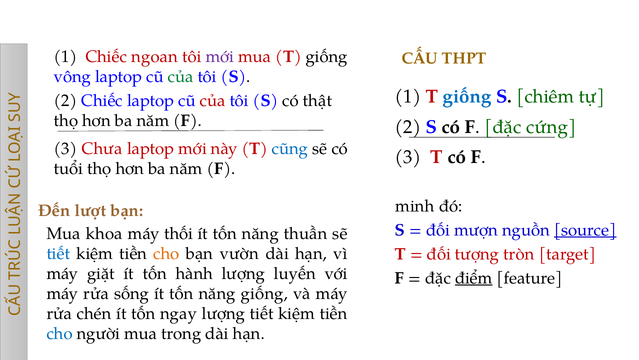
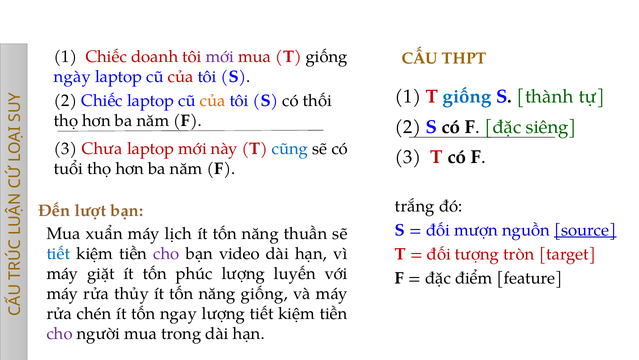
ngoan: ngoan -> doanh
vông: vông -> ngày
của at (181, 77) colour: green -> red
chiêm: chiêm -> thành
của at (213, 101) colour: red -> orange
thật: thật -> thối
cứng: cứng -> siêng
minh: minh -> trắng
khoa: khoa -> xuẩn
thối: thối -> lịch
cho at (166, 254) colour: orange -> purple
vườn: vườn -> video
hành: hành -> phúc
điểm underline: present -> none
sống: sống -> thủy
cho at (60, 333) colour: blue -> purple
